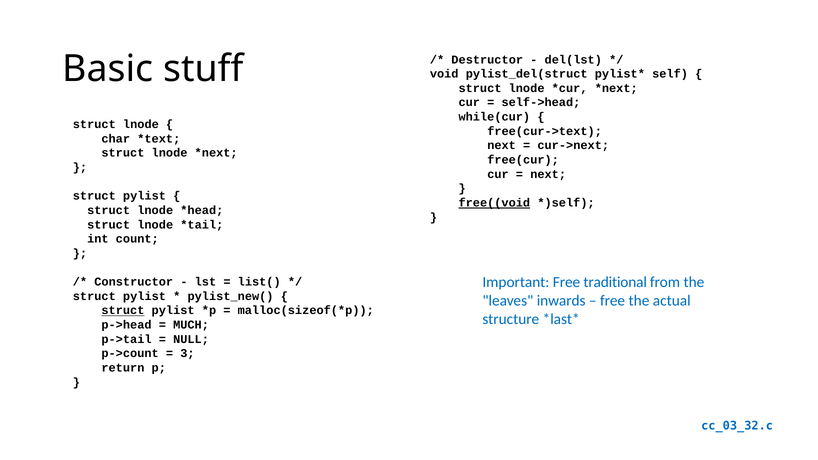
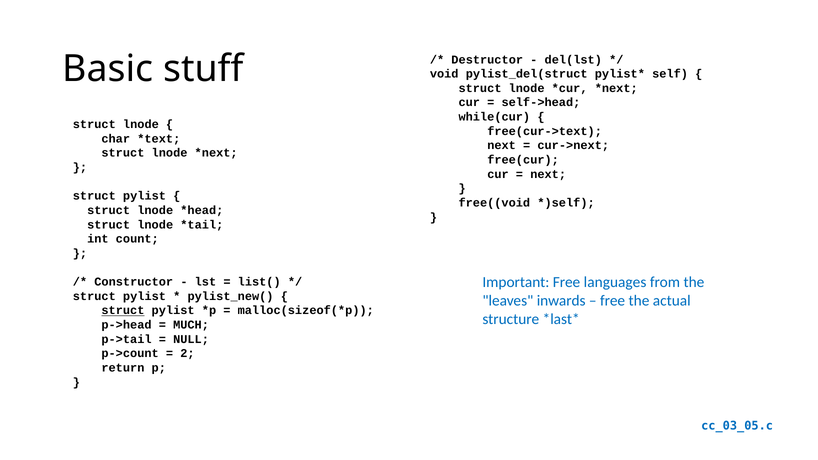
free((void underline: present -> none
traditional: traditional -> languages
3: 3 -> 2
cc_03_32.c: cc_03_32.c -> cc_03_05.c
